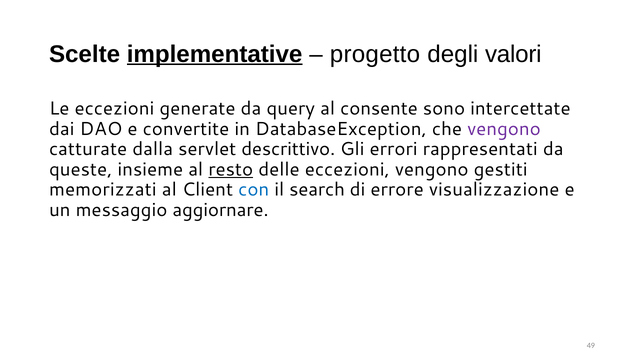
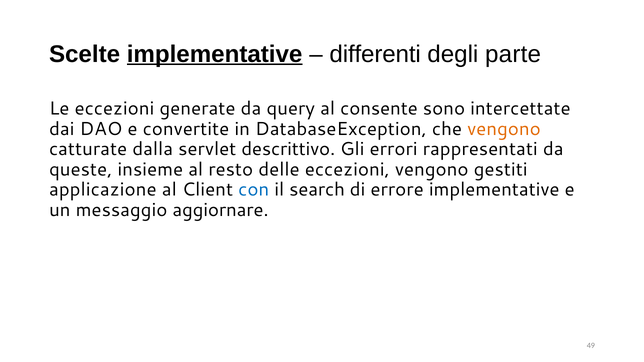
progetto: progetto -> differenti
valori: valori -> parte
vengono at (504, 129) colour: purple -> orange
resto underline: present -> none
memorizzati: memorizzati -> applicazione
errore visualizzazione: visualizzazione -> implementative
